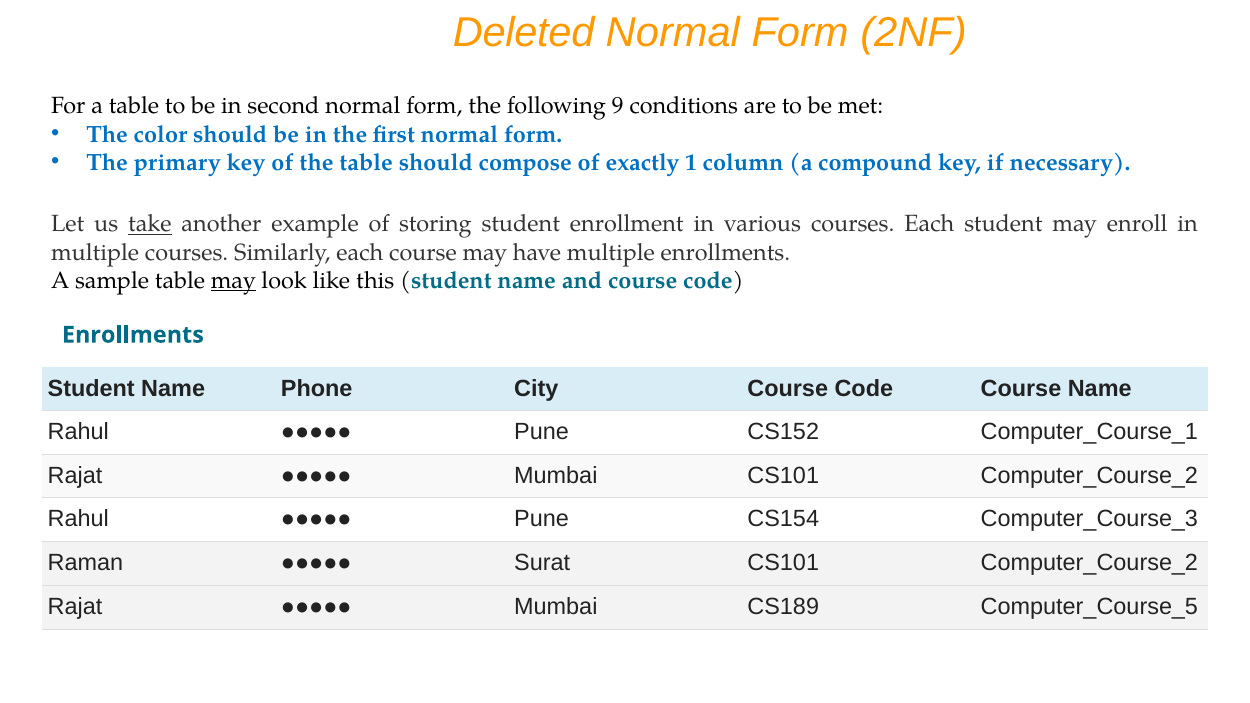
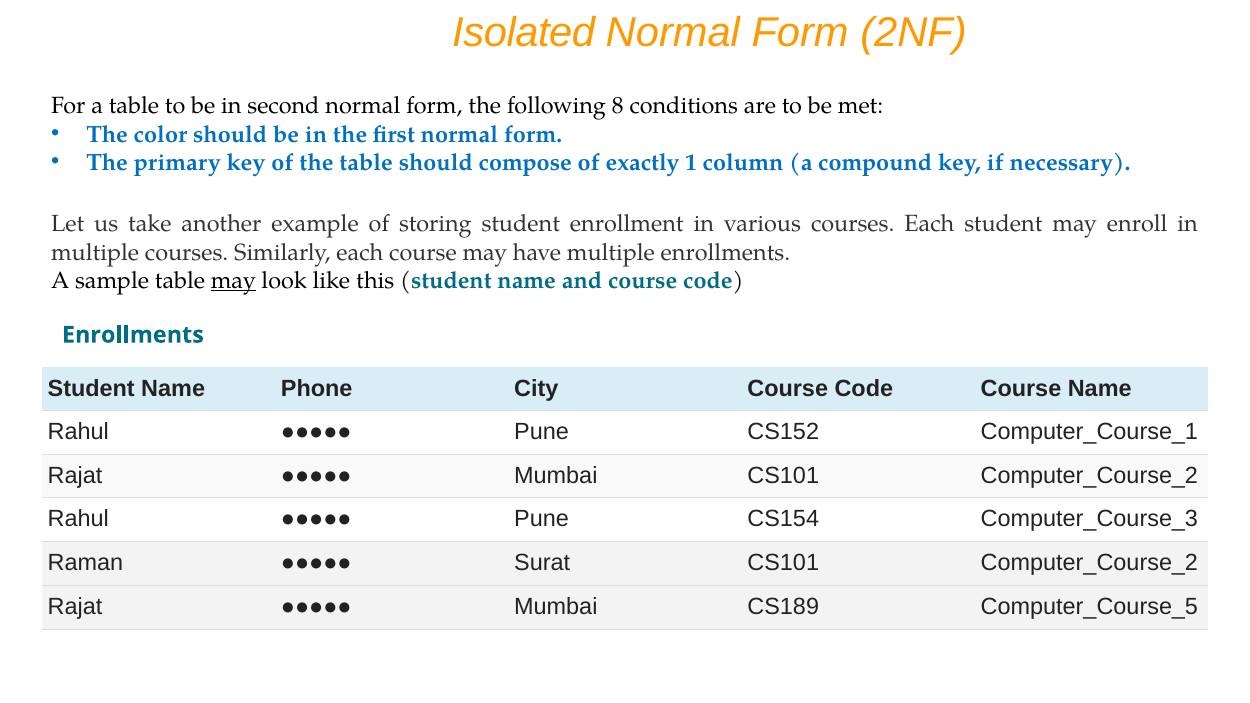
Deleted: Deleted -> Isolated
9: 9 -> 8
take underline: present -> none
